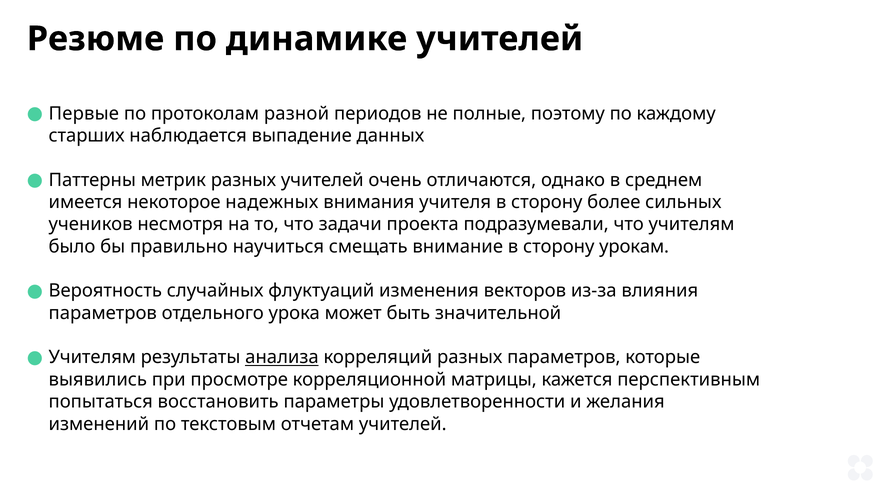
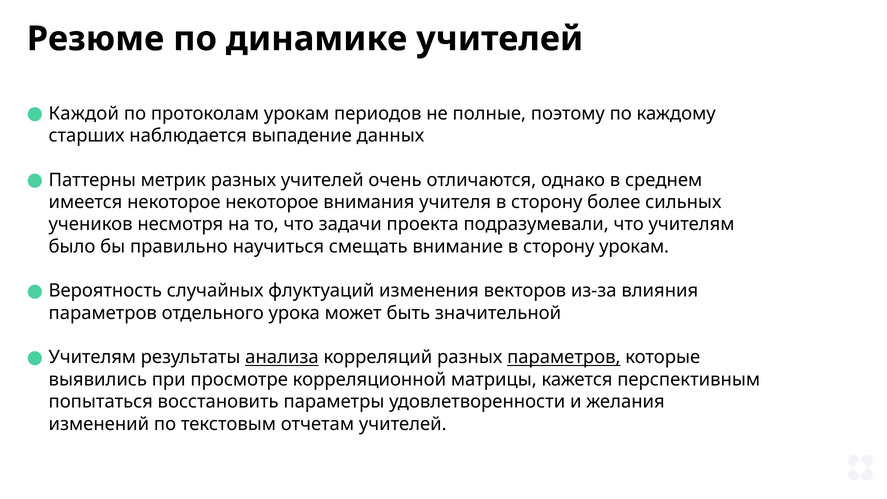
Первые: Первые -> Каждой
протоколам разной: разной -> урокам
некоторое надежных: надежных -> некоторое
параметров at (564, 357) underline: none -> present
